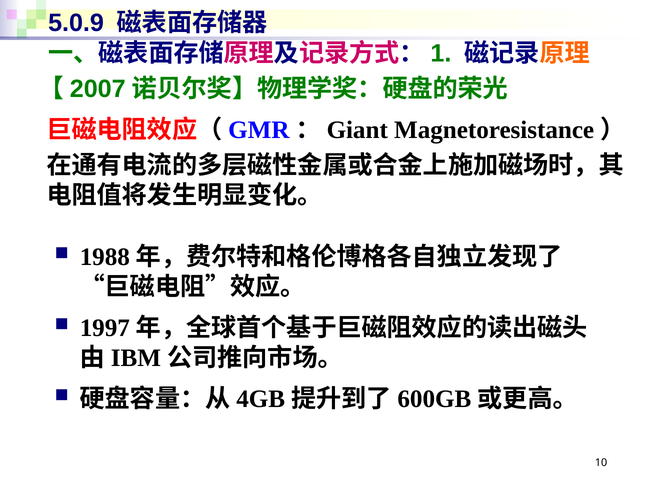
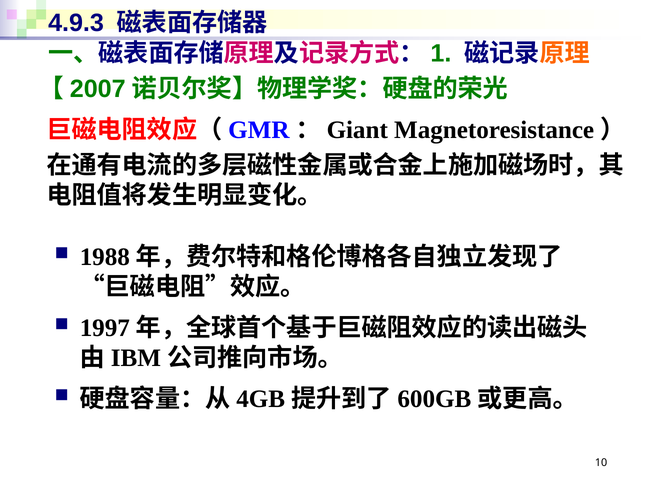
5.0.9: 5.0.9 -> 4.9.3
